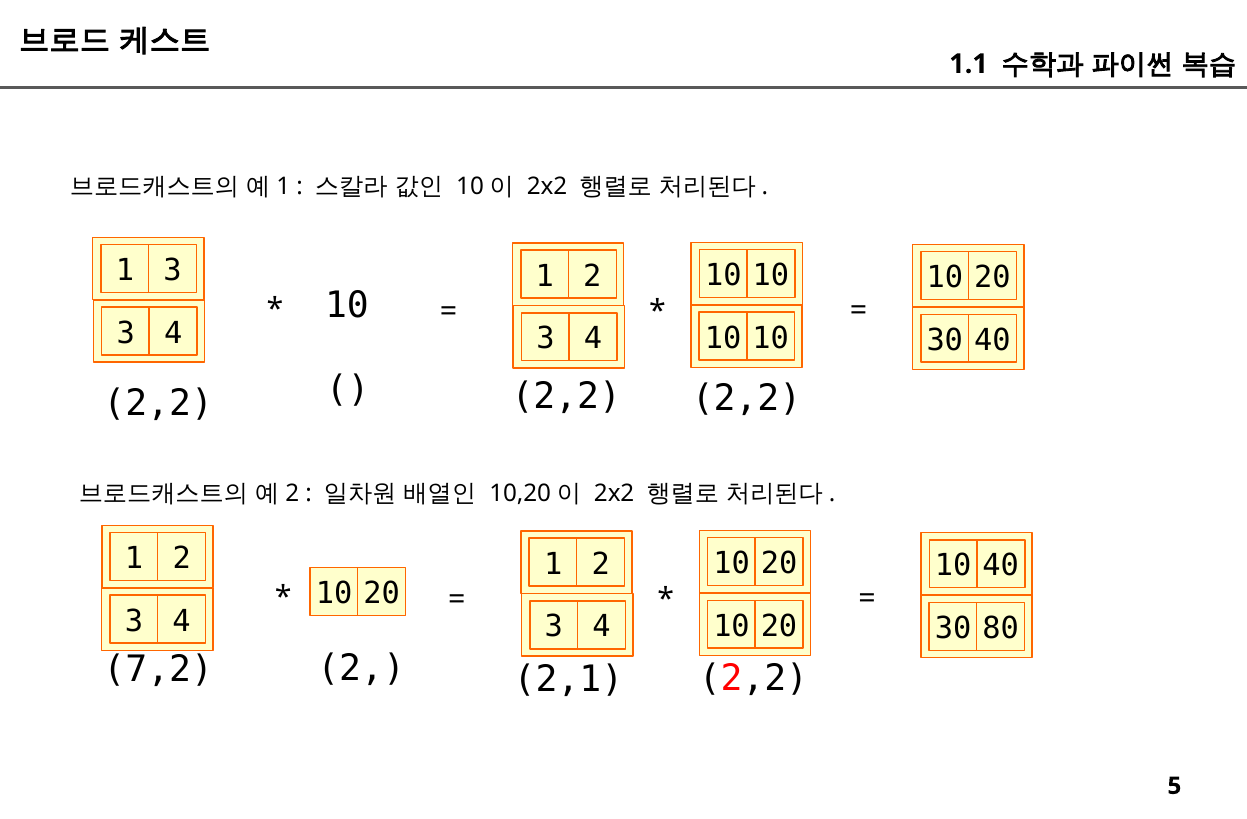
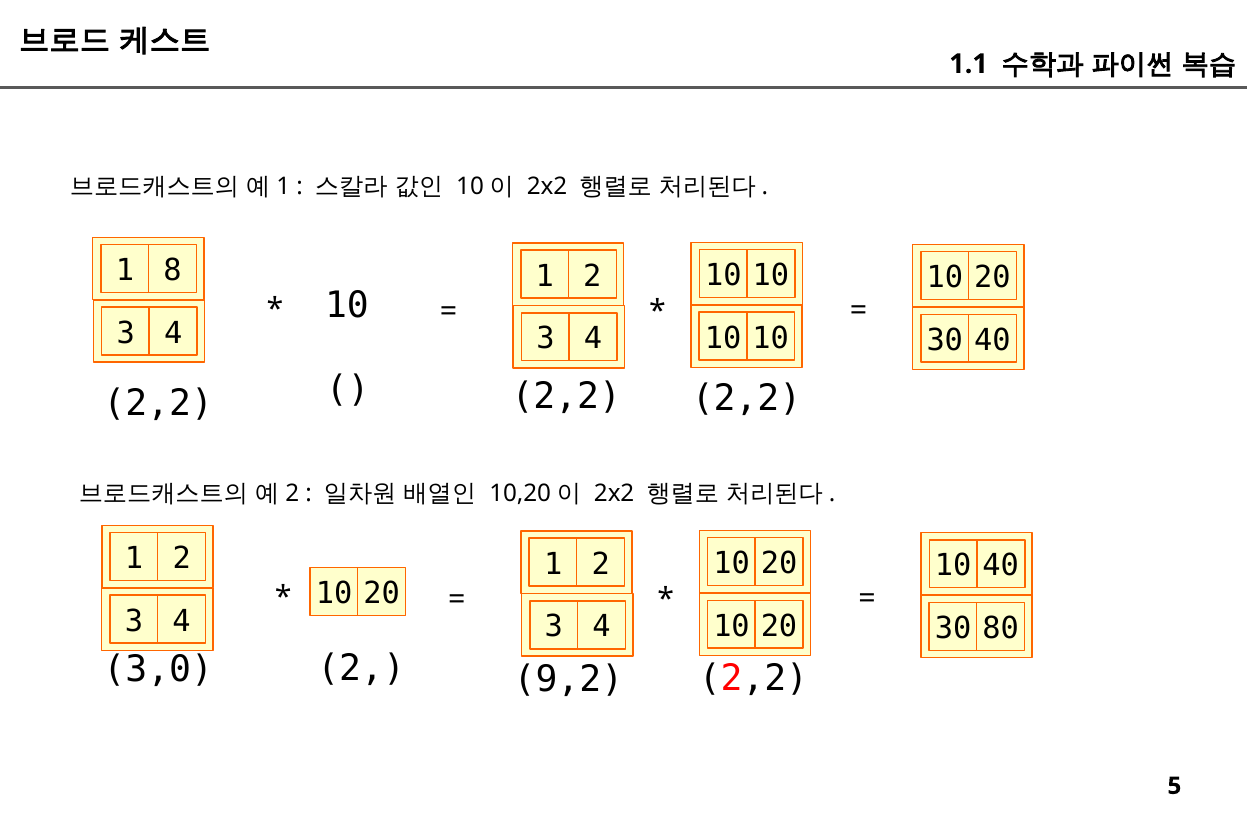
1 3: 3 -> 8
7,2: 7,2 -> 3,0
2,1: 2,1 -> 9,2
